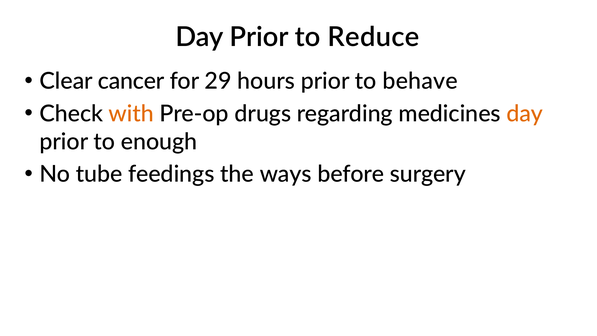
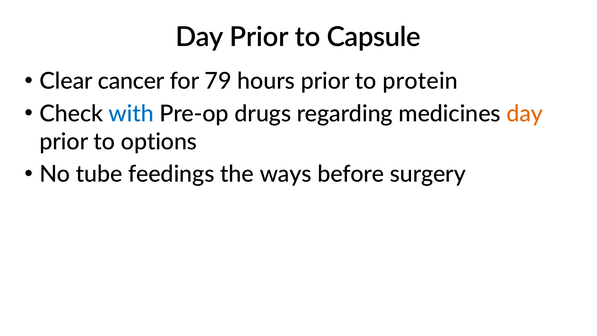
Reduce: Reduce -> Capsule
29: 29 -> 79
behave: behave -> protein
with colour: orange -> blue
enough: enough -> options
